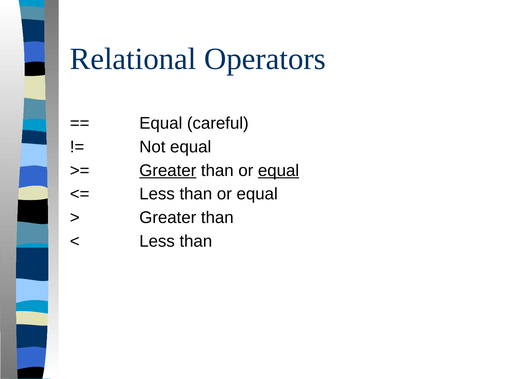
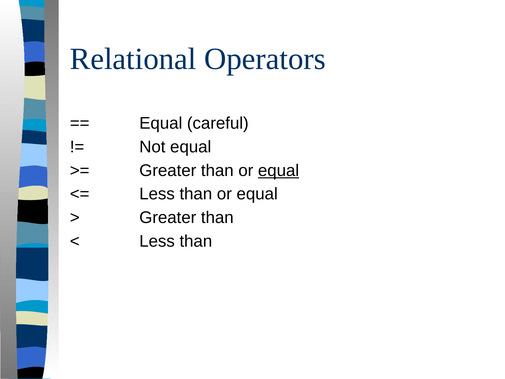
Greater at (168, 170) underline: present -> none
